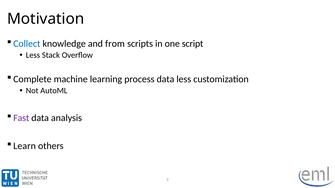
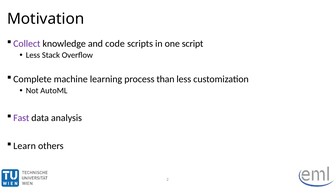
Collect colour: blue -> purple
from: from -> code
process data: data -> than
